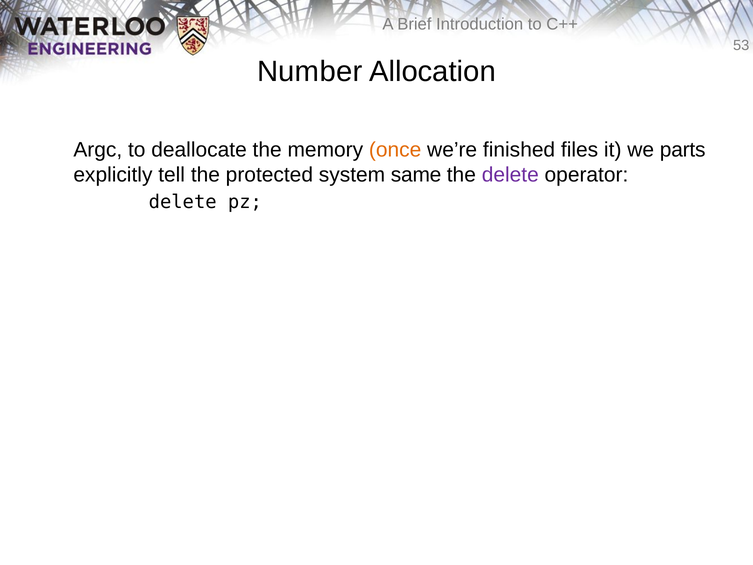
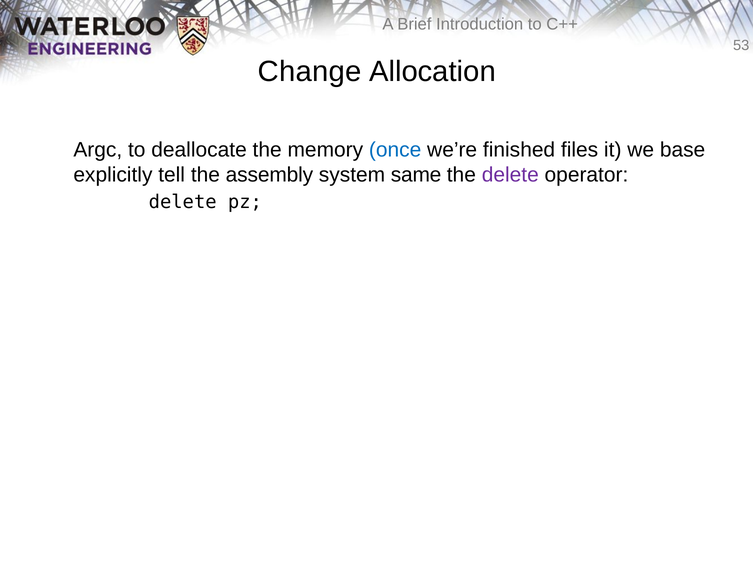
Number: Number -> Change
once colour: orange -> blue
parts: parts -> base
protected: protected -> assembly
